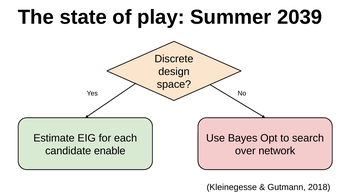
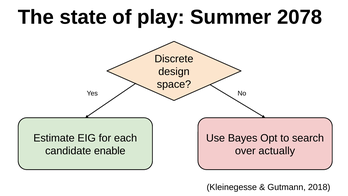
2039: 2039 -> 2078
network: network -> actually
